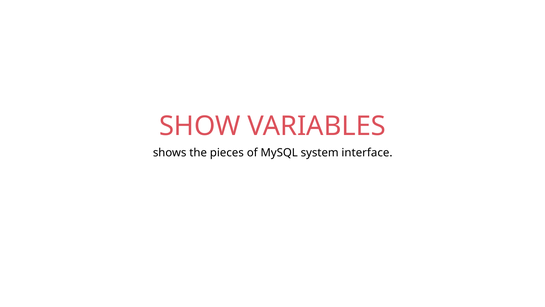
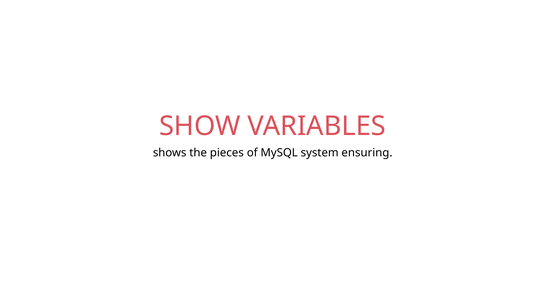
interface: interface -> ensuring
